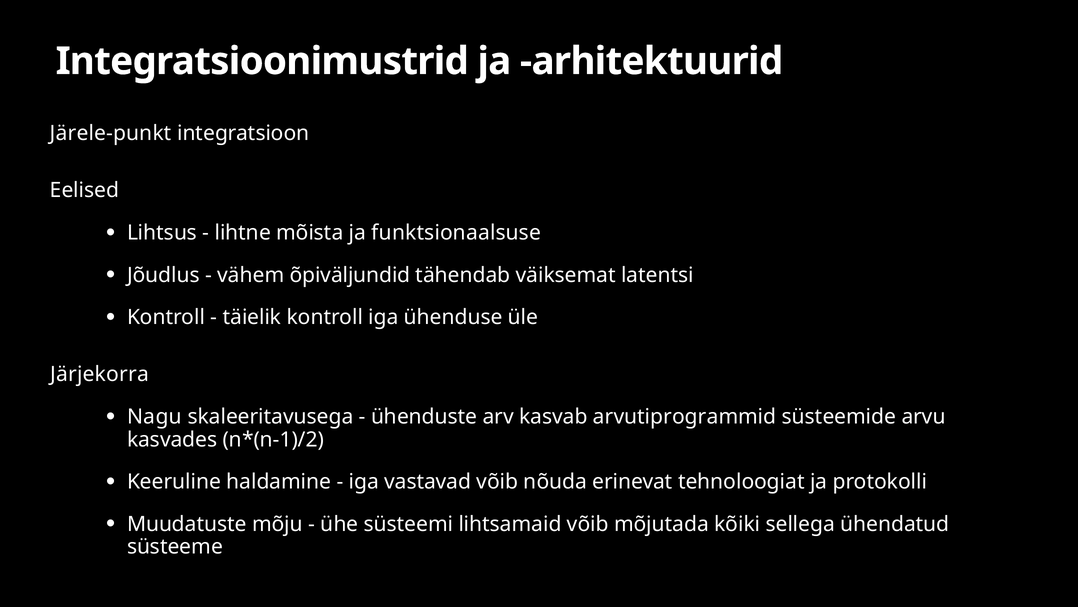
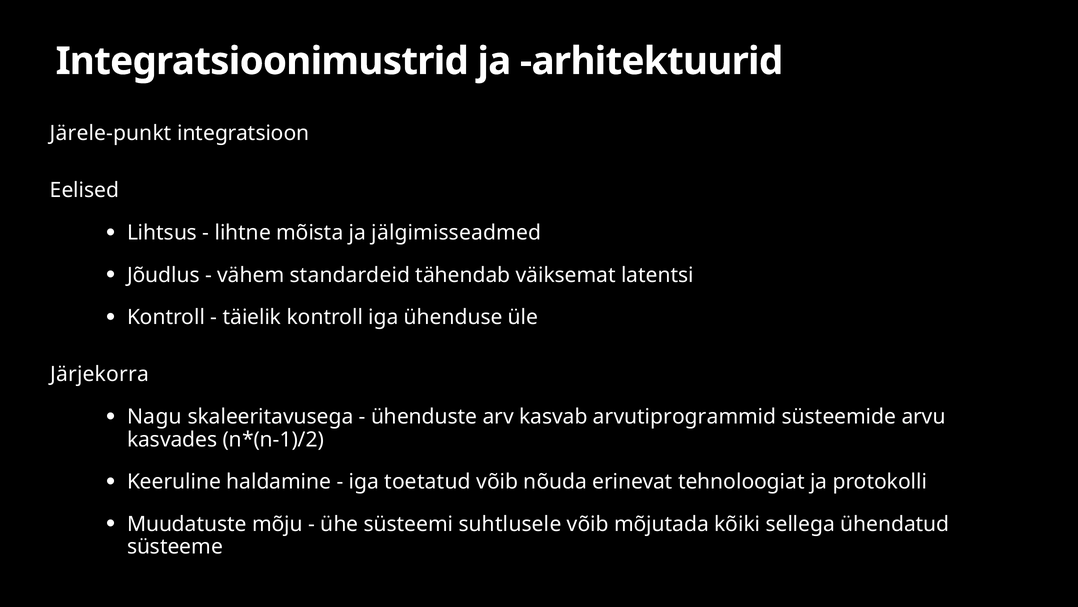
funktsionaalsuse: funktsionaalsuse -> jälgimisseadmed
õpiväljundid: õpiväljundid -> standardeid
vastavad: vastavad -> toetatud
lihtsamaid: lihtsamaid -> suhtlusele
